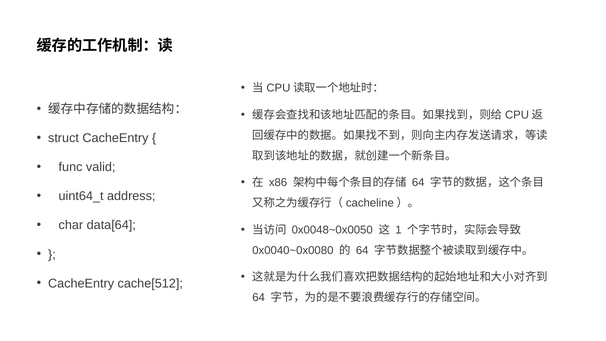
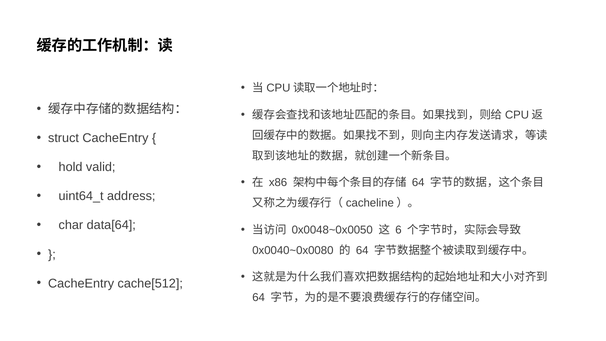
func: func -> hold
1: 1 -> 6
